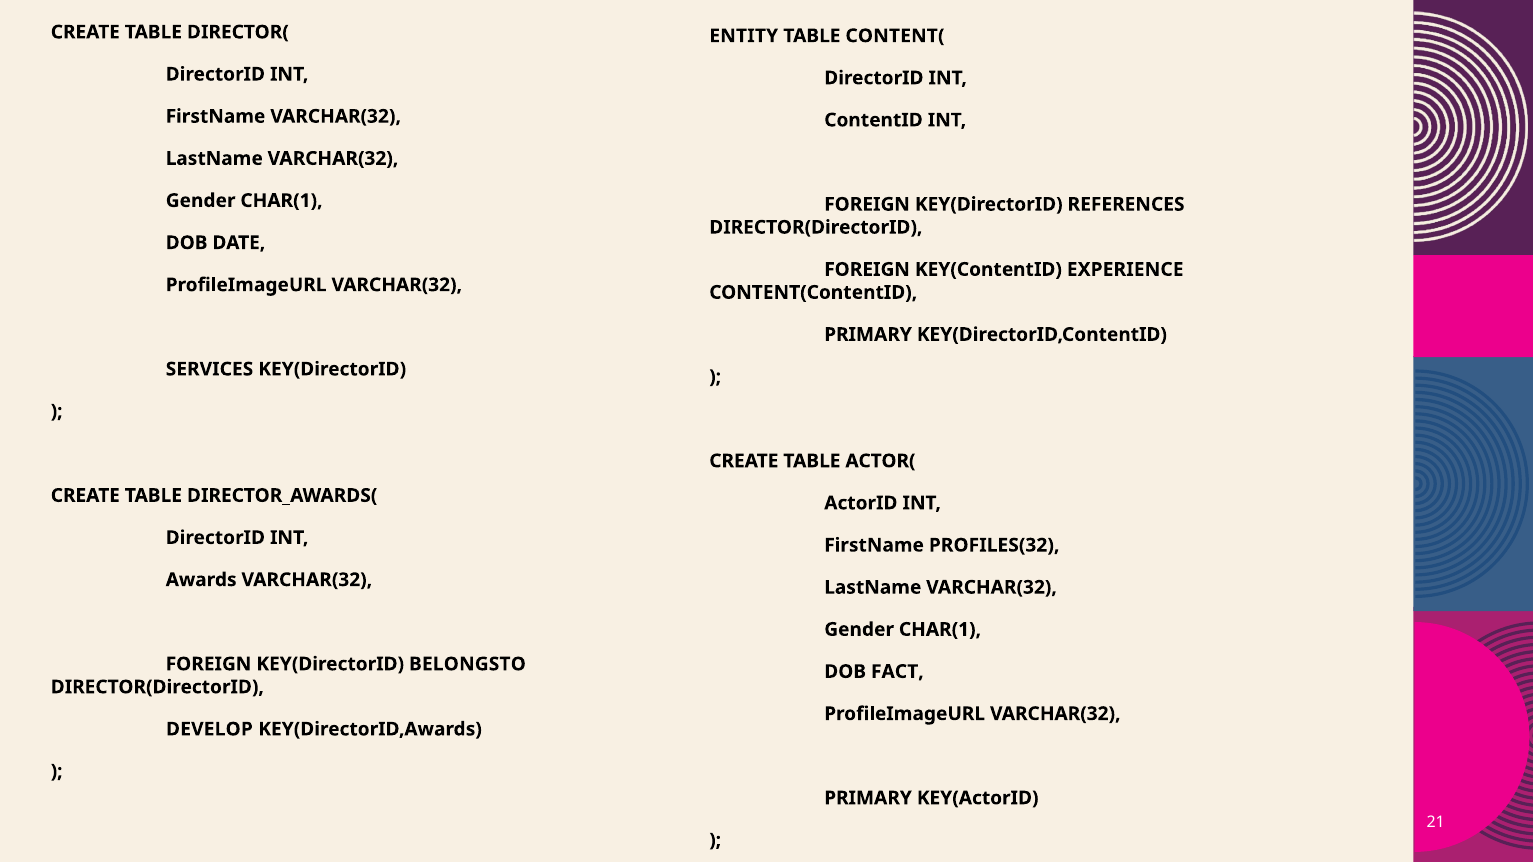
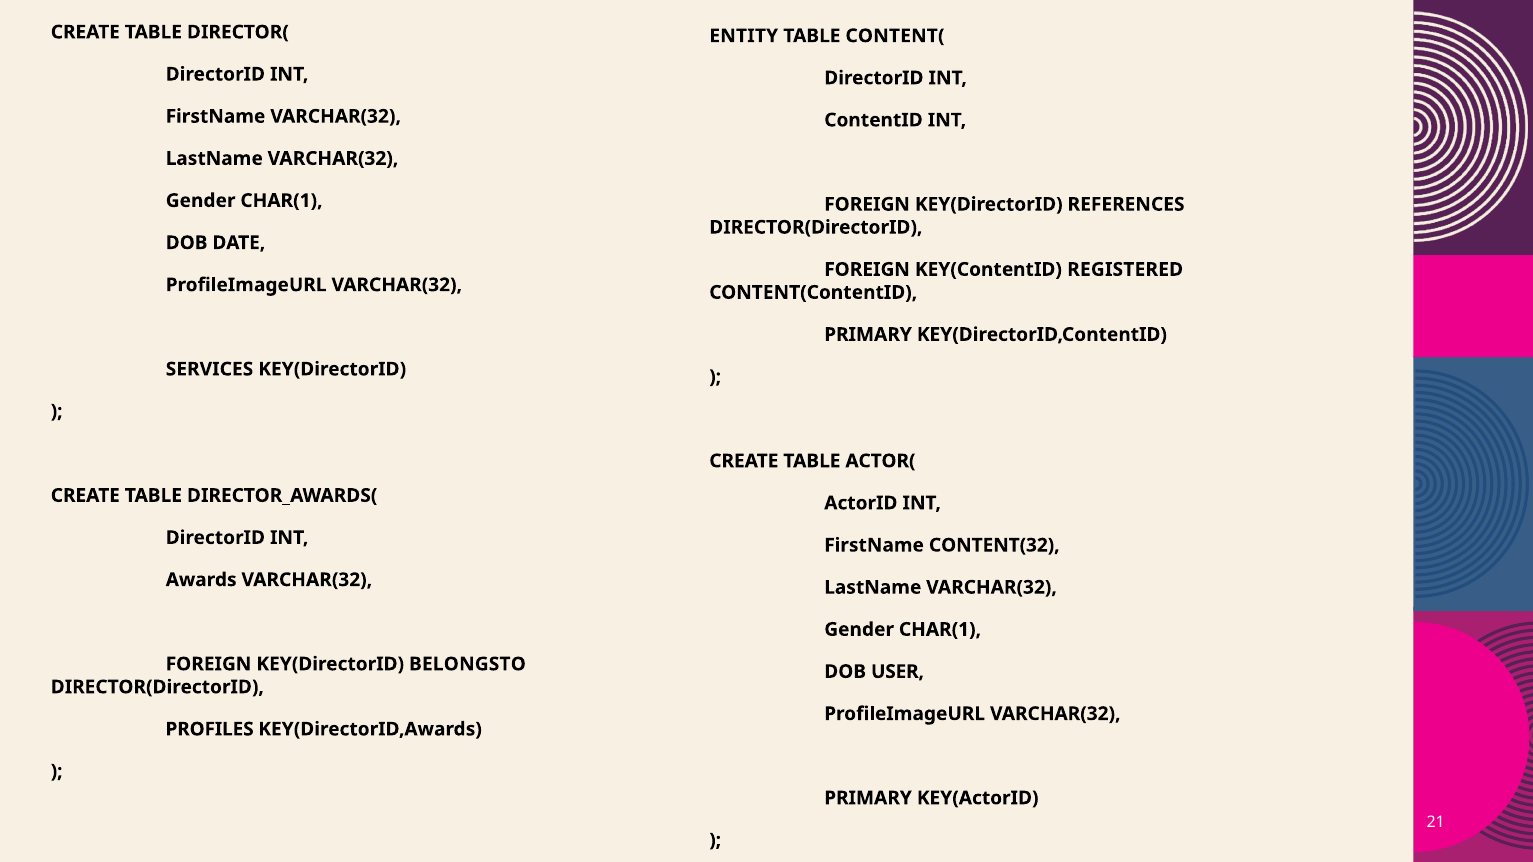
EXPERIENCE: EXPERIENCE -> REGISTERED
PROFILES(32: PROFILES(32 -> CONTENT(32
FACT: FACT -> USER
DEVELOP: DEVELOP -> PROFILES
